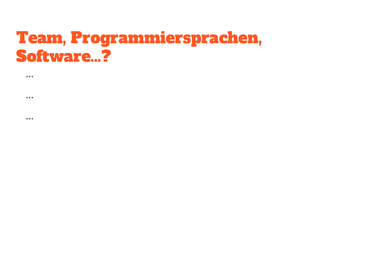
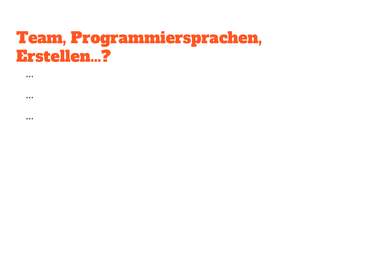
Software…: Software… -> Erstellen…
